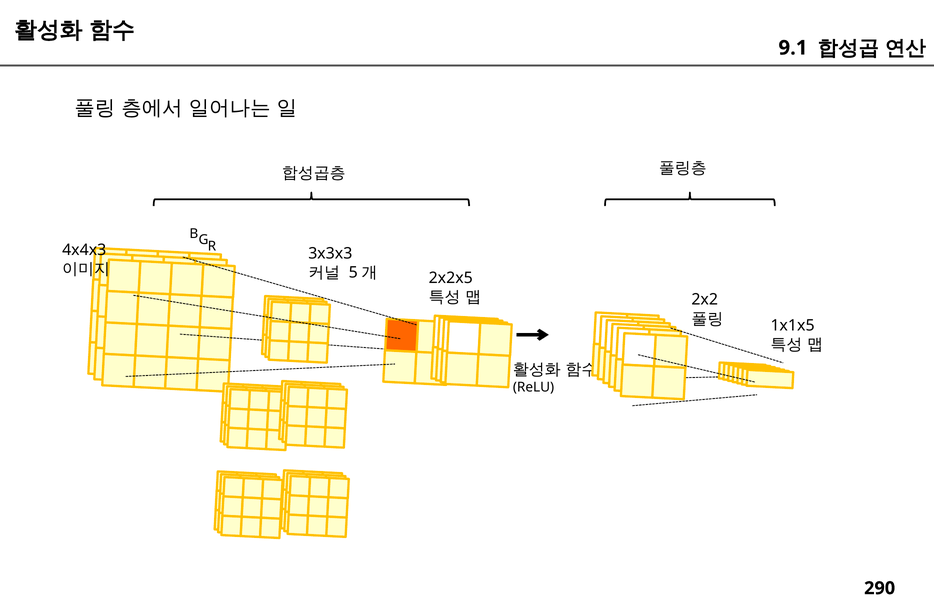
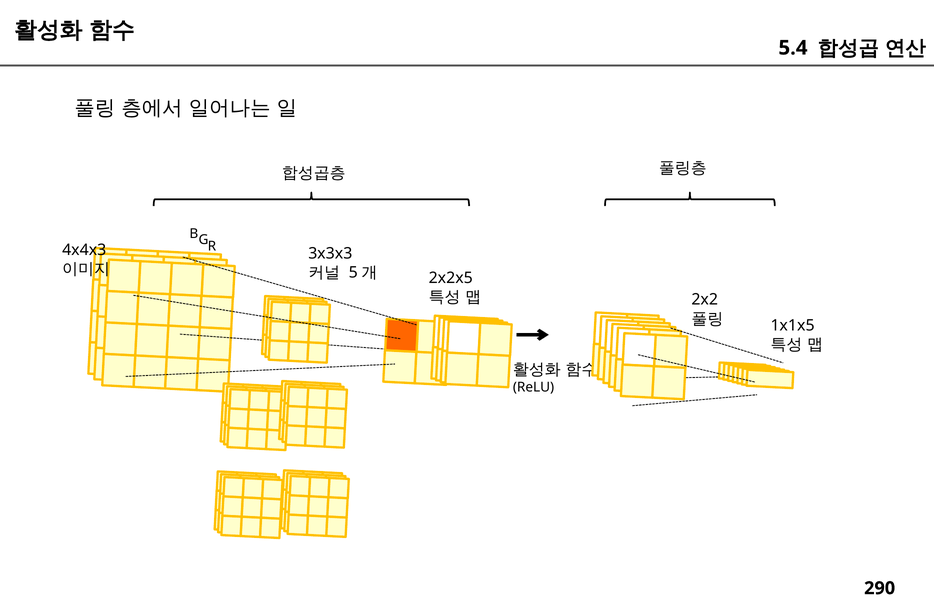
9.1: 9.1 -> 5.4
